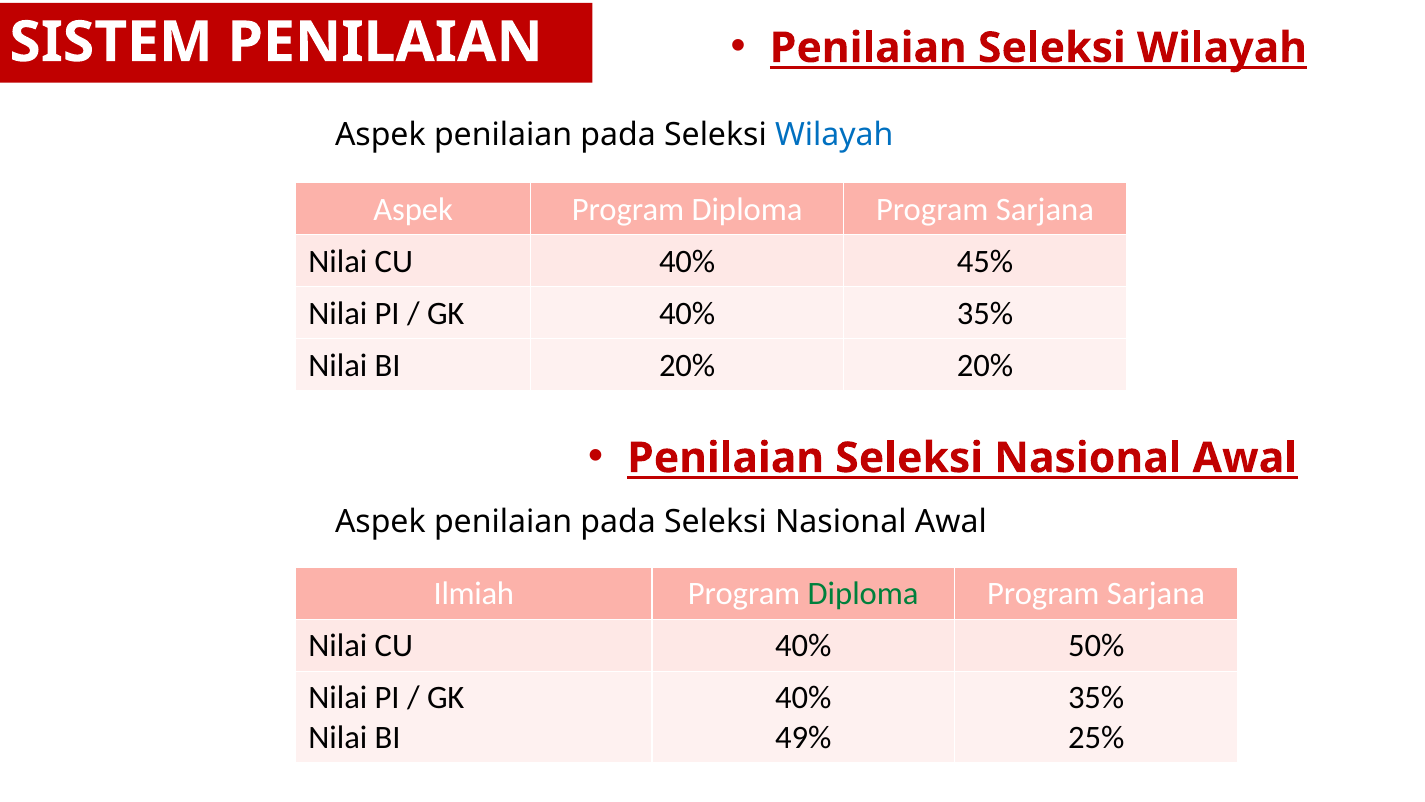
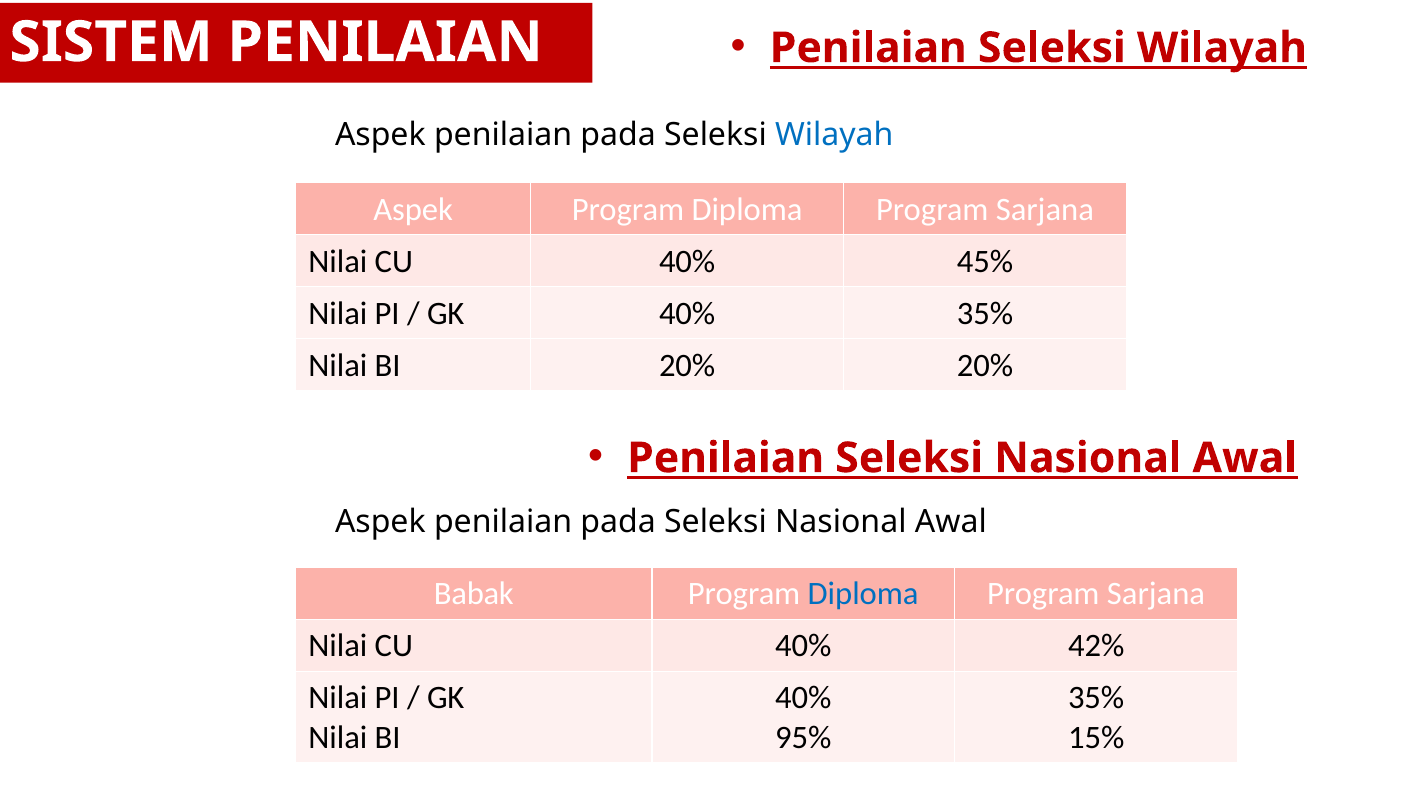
Ilmiah: Ilmiah -> Babak
Diploma at (863, 594) colour: green -> blue
50%: 50% -> 42%
49%: 49% -> 95%
25%: 25% -> 15%
